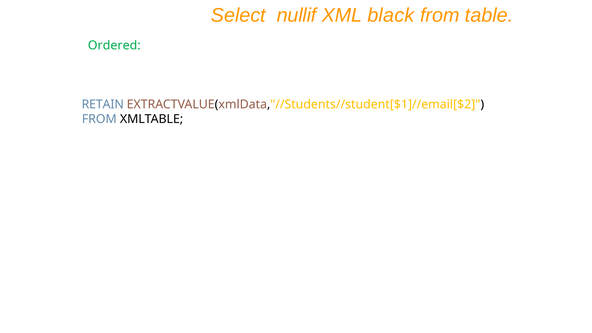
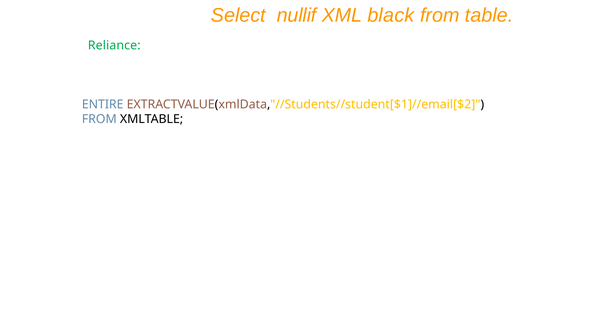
Ordered: Ordered -> Reliance
RETAIN: RETAIN -> ENTIRE
